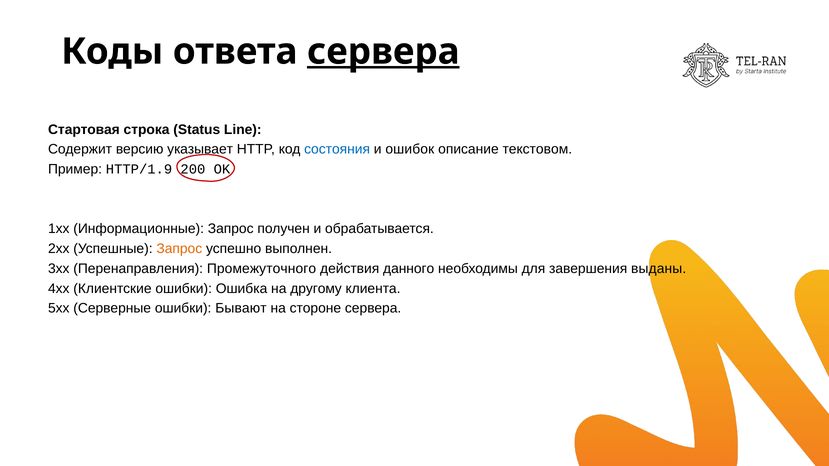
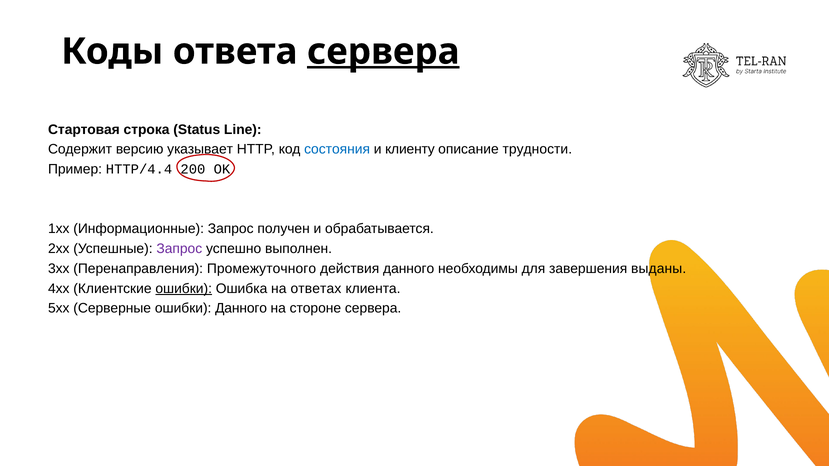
ошибок: ошибок -> клиенту
текстовом: текстовом -> трудности
HTTP/1.9: HTTP/1.9 -> HTTP/4.4
Запрос at (179, 249) colour: orange -> purple
ошибки at (184, 289) underline: none -> present
другому: другому -> ответах
ошибки Бывают: Бывают -> Данного
